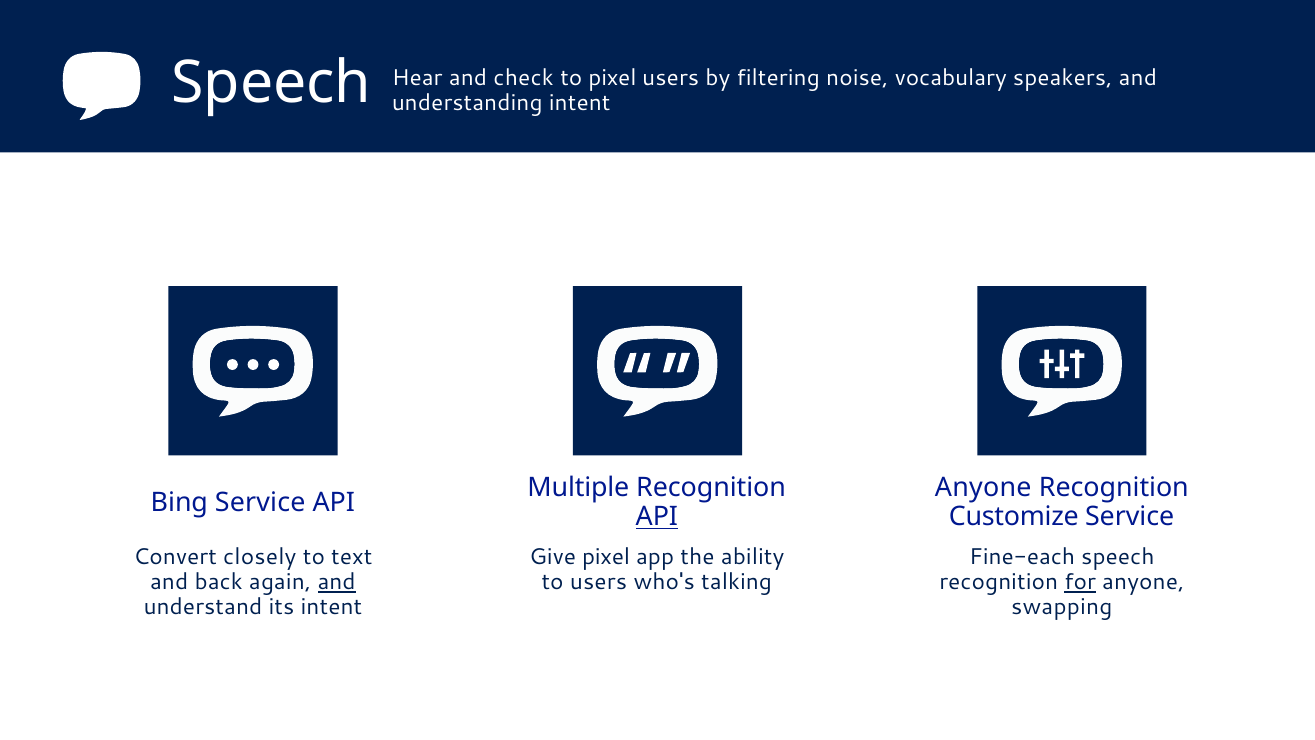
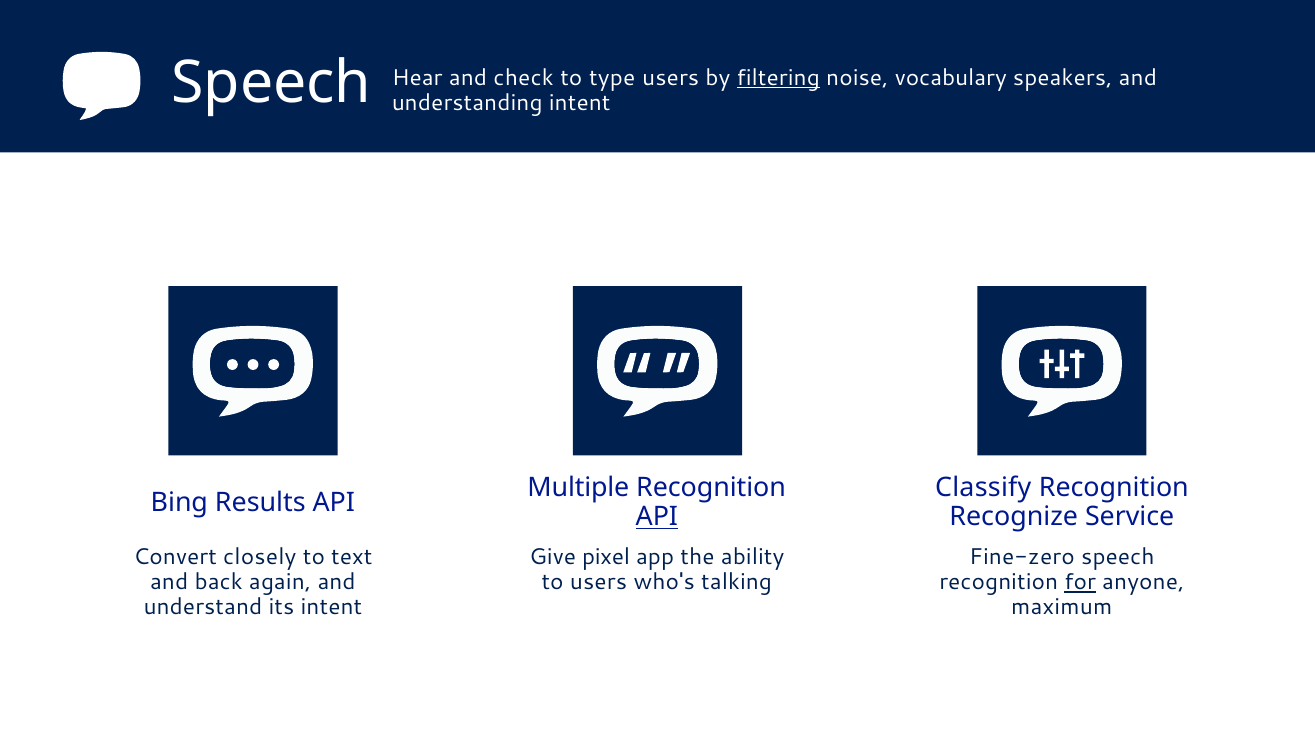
to pixel: pixel -> type
filtering underline: none -> present
Anyone at (983, 488): Anyone -> Classify
Bing Service: Service -> Results
Customize: Customize -> Recognize
Fine-each: Fine-each -> Fine-zero
and at (337, 582) underline: present -> none
swapping: swapping -> maximum
